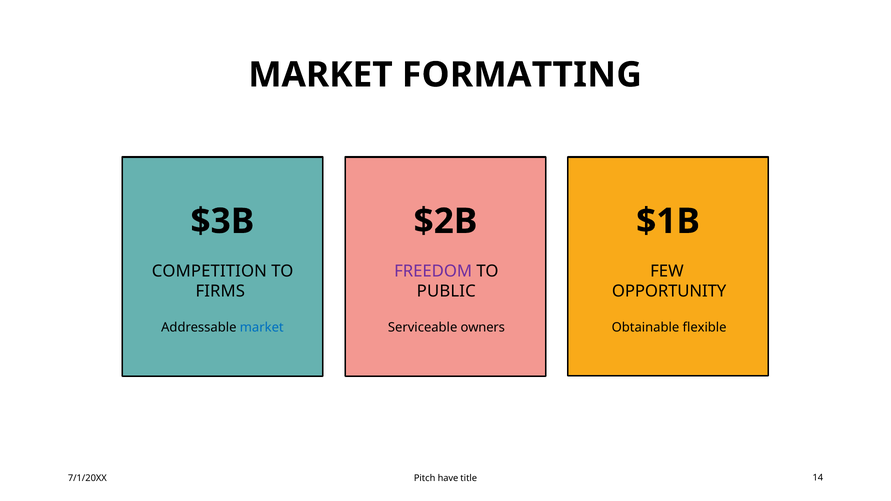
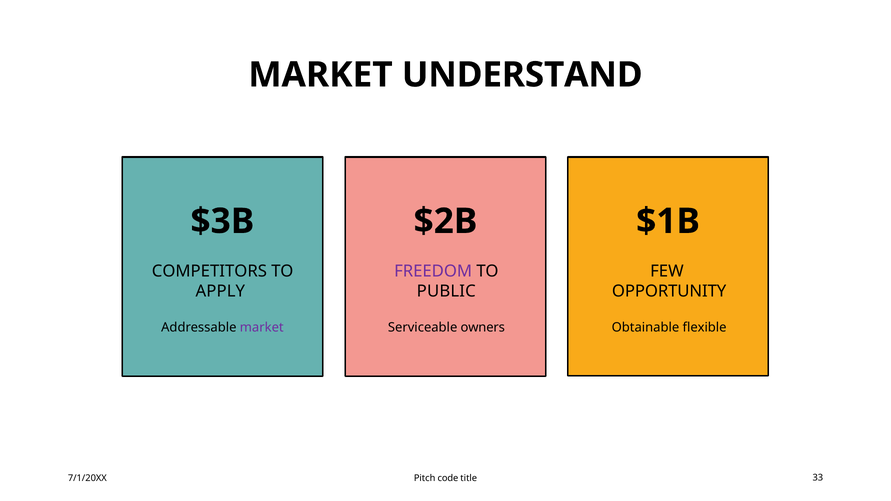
FORMATTING: FORMATTING -> UNDERSTAND
COMPETITION: COMPETITION -> COMPETITORS
FIRMS: FIRMS -> APPLY
market at (262, 328) colour: blue -> purple
have: have -> code
14: 14 -> 33
